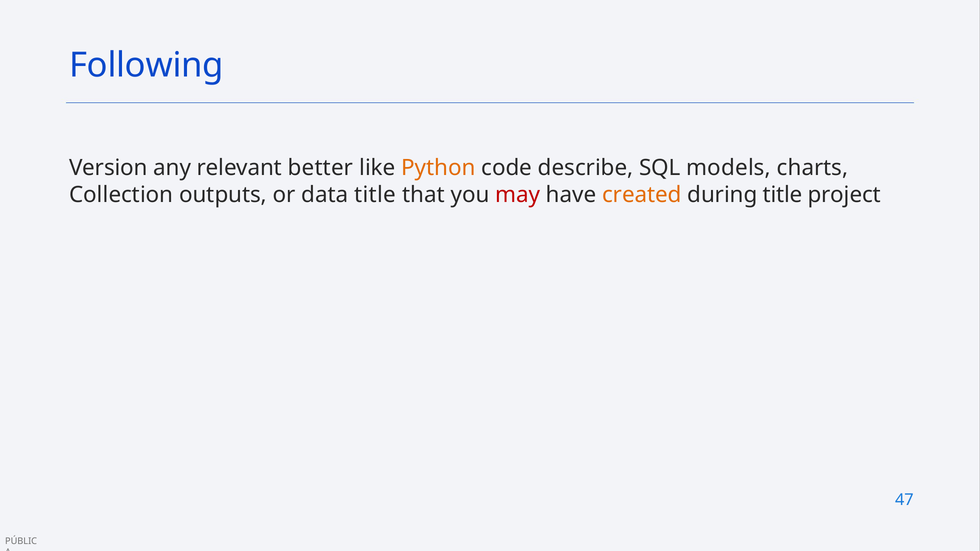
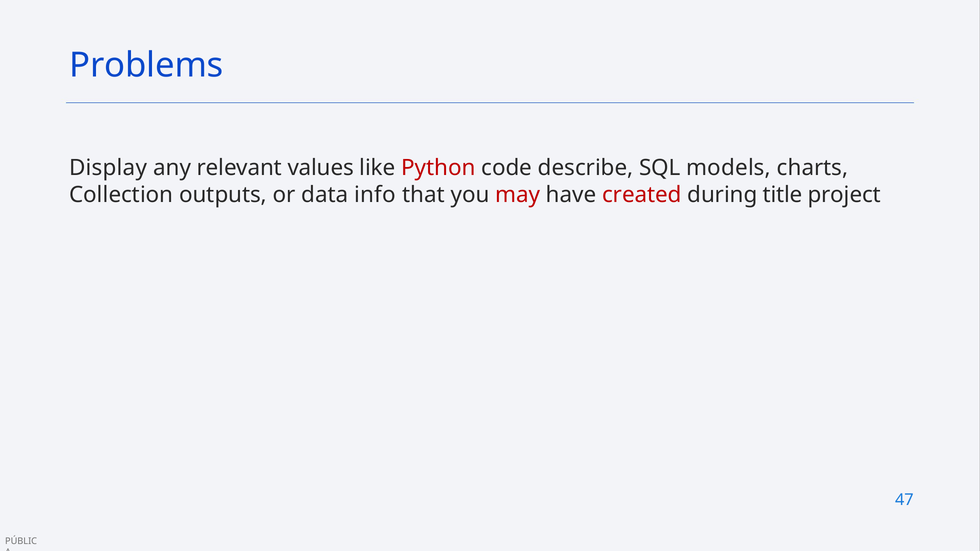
Following: Following -> Problems
Version: Version -> Display
better: better -> values
Python colour: orange -> red
data title: title -> info
created colour: orange -> red
